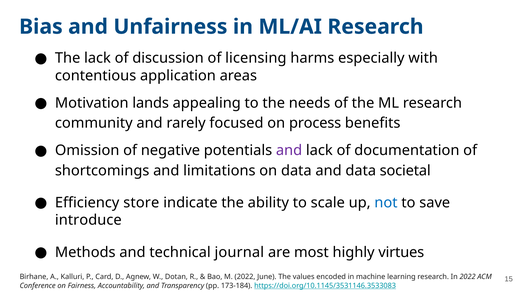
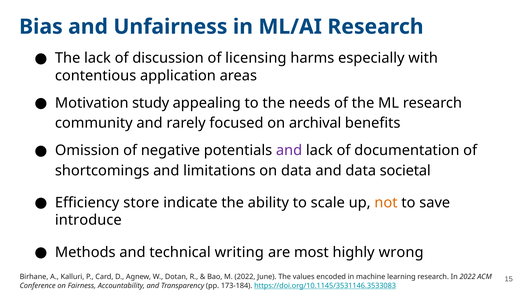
lands: lands -> study
process: process -> archival
not colour: blue -> orange
journal: journal -> writing
virtues: virtues -> wrong
